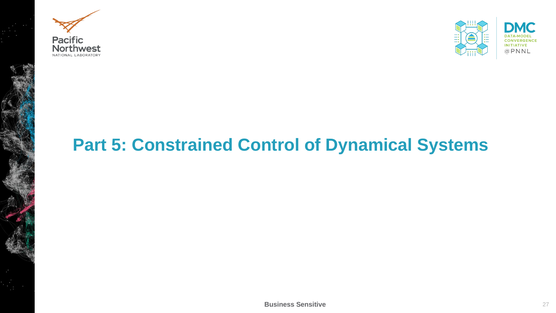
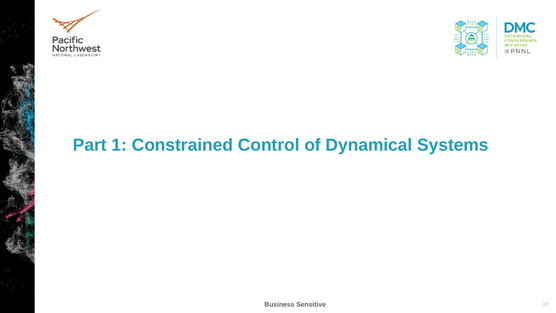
5: 5 -> 1
